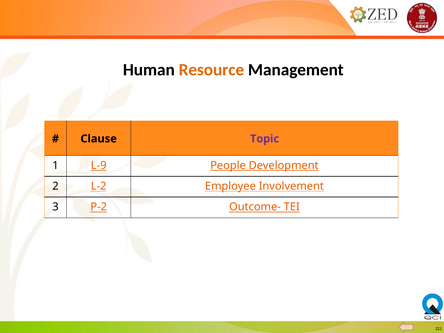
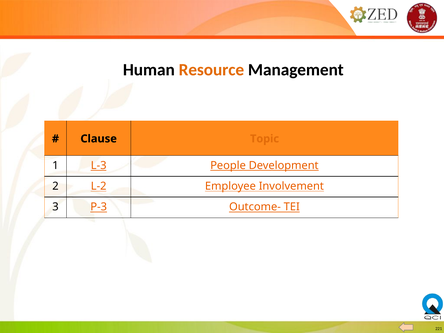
Topic colour: purple -> orange
L-9: L-9 -> L-3
P-2: P-2 -> P-3
